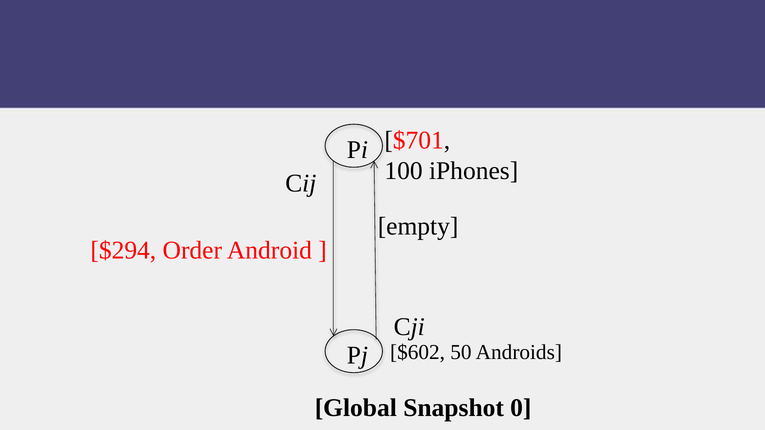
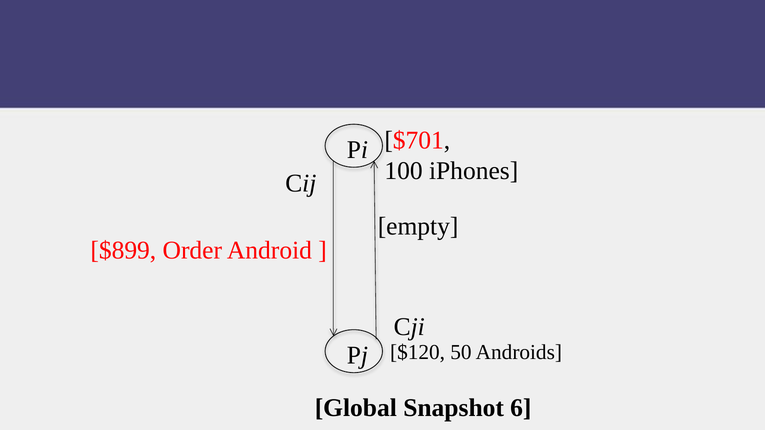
$294: $294 -> $899
$602: $602 -> $120
0: 0 -> 6
